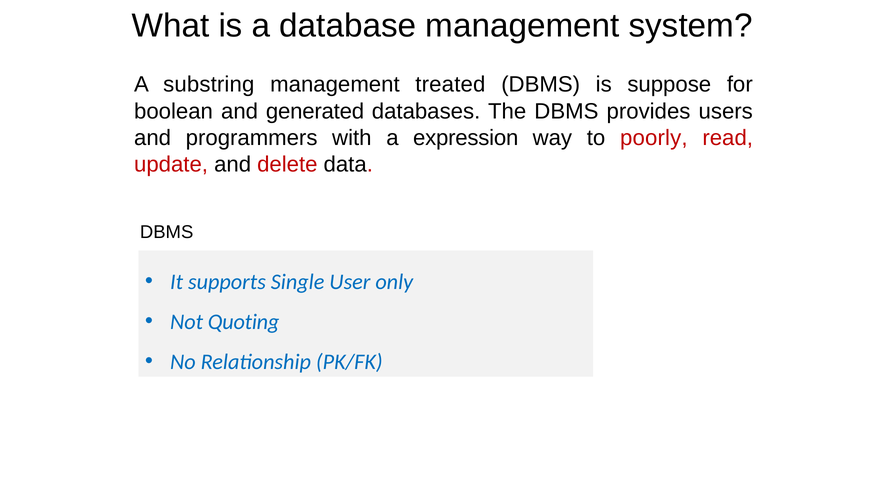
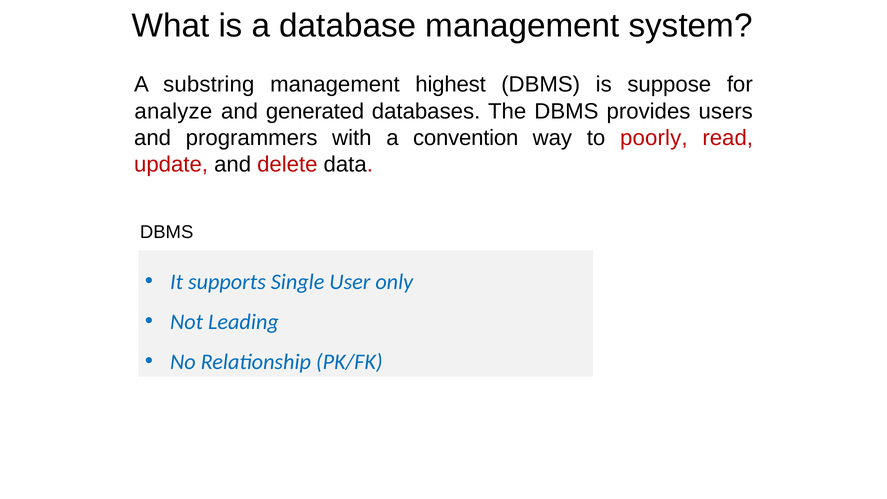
treated: treated -> highest
boolean: boolean -> analyze
expression: expression -> convention
Quoting: Quoting -> Leading
